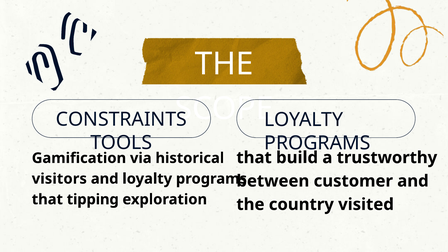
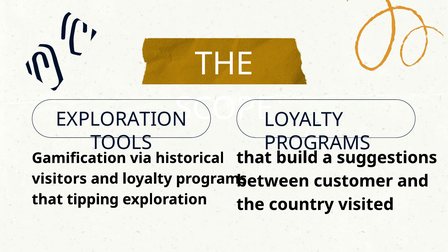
CONSTRAINTS at (121, 120): CONSTRAINTS -> EXPLORATION
trustworthy: trustworthy -> suggestions
